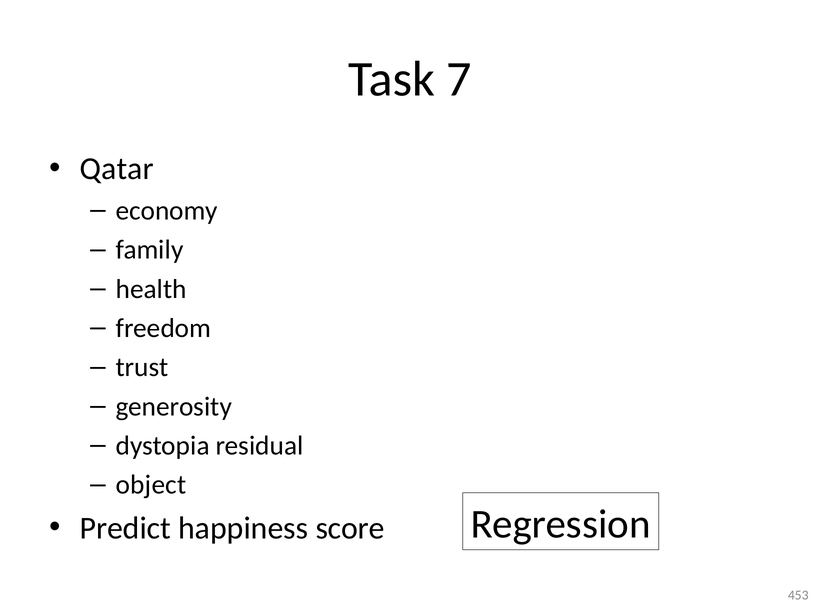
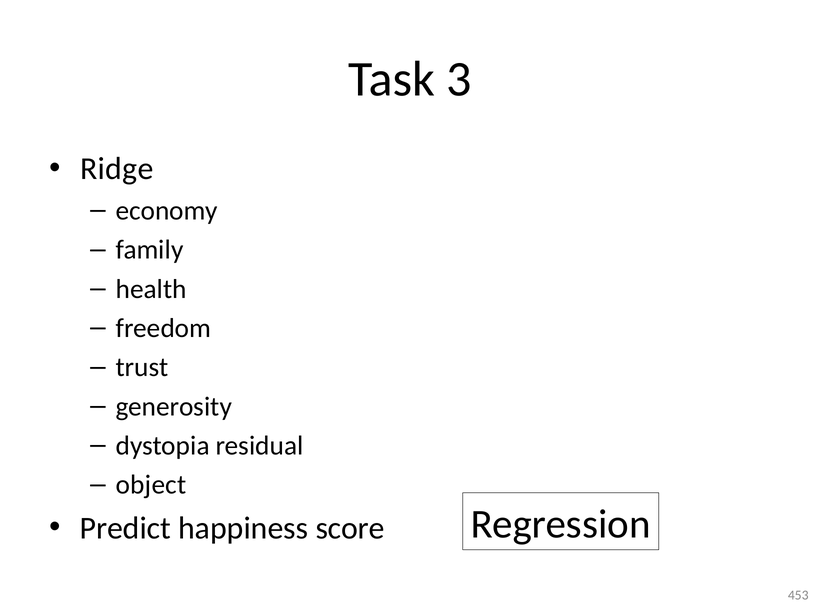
7: 7 -> 3
Qatar: Qatar -> Ridge
